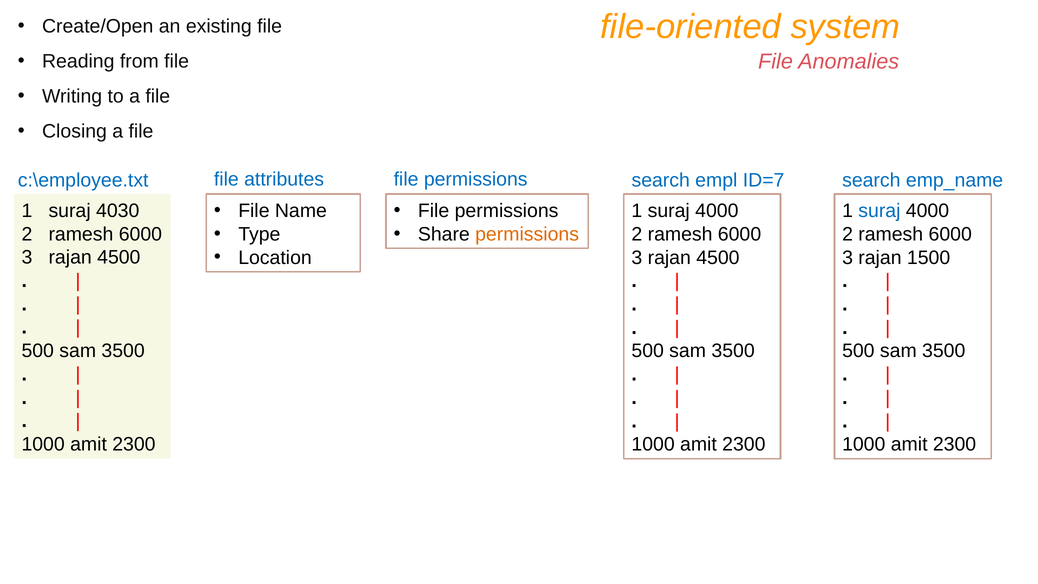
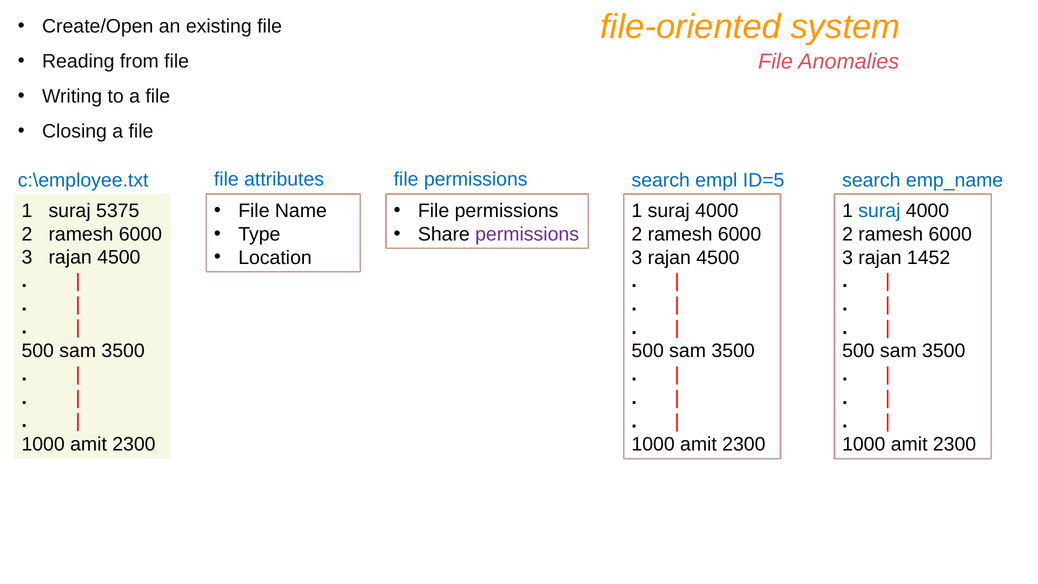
ID=7: ID=7 -> ID=5
4030: 4030 -> 5375
permissions at (527, 234) colour: orange -> purple
1500: 1500 -> 1452
